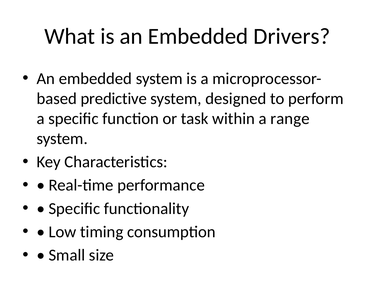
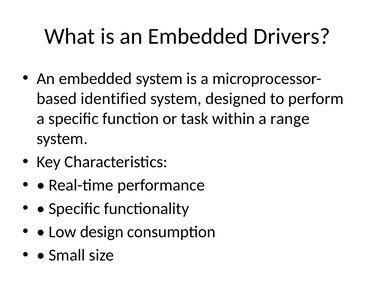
predictive: predictive -> identified
timing: timing -> design
